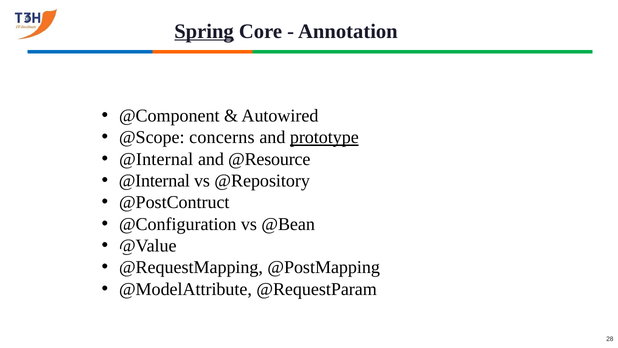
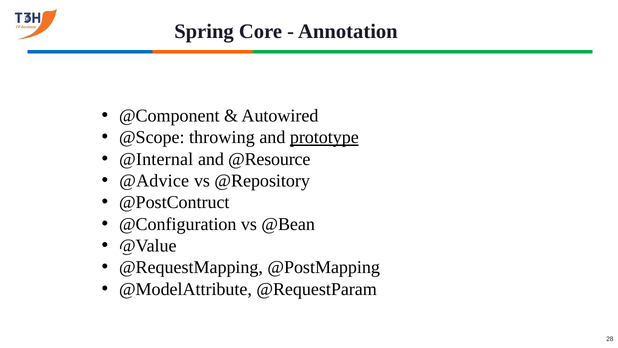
Spring underline: present -> none
concerns: concerns -> throwing
@Internal at (154, 181): @Internal -> @Advice
